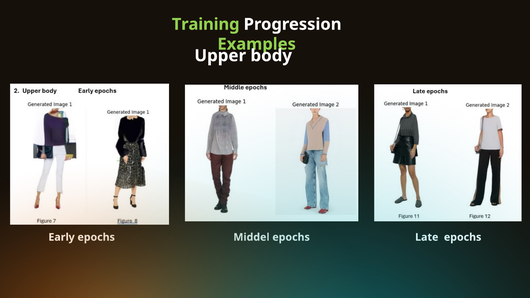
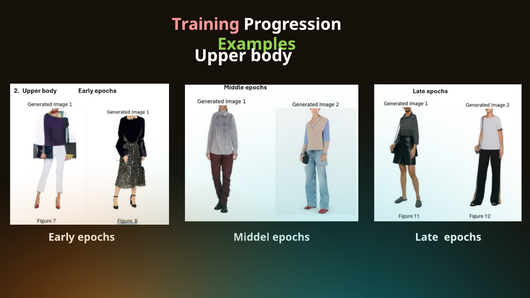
Training colour: light green -> pink
